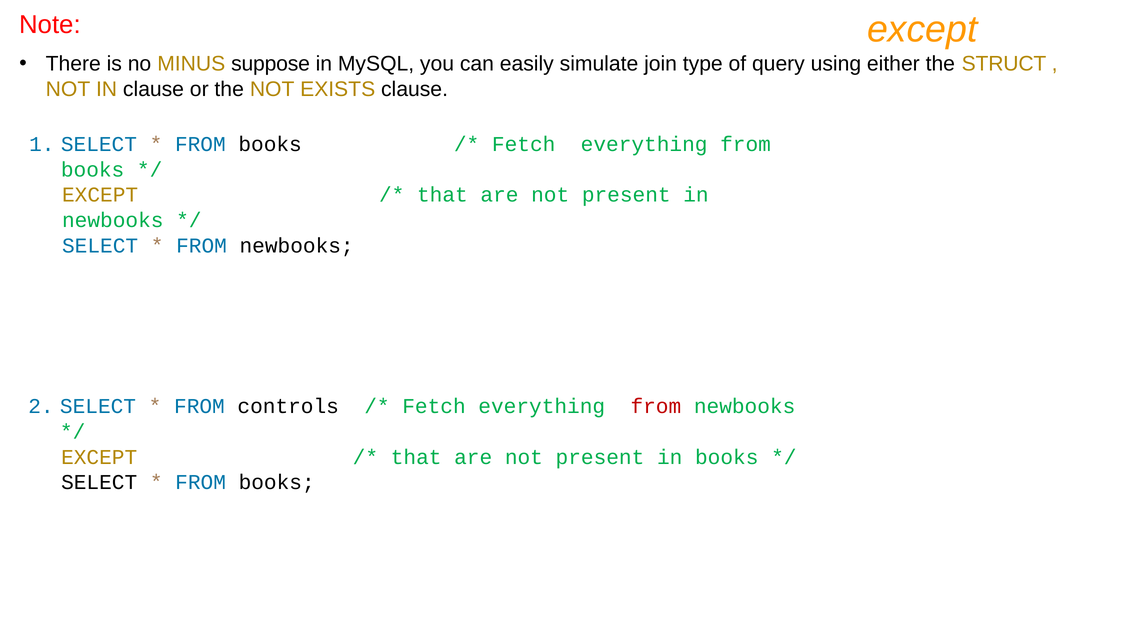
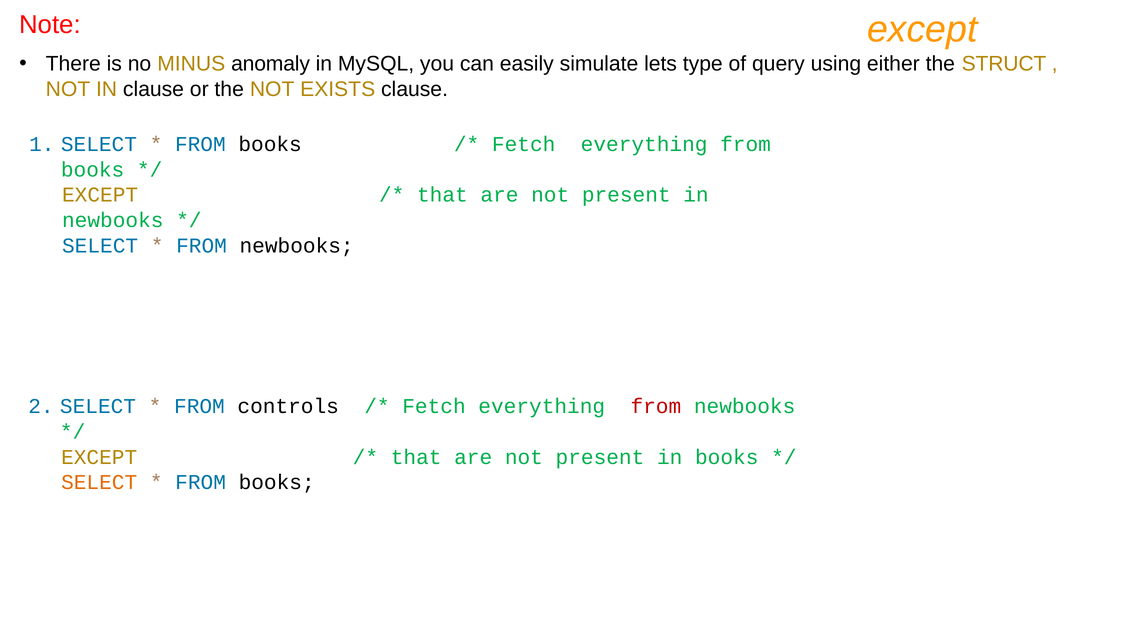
suppose: suppose -> anomaly
join: join -> lets
SELECT at (99, 482) colour: black -> orange
